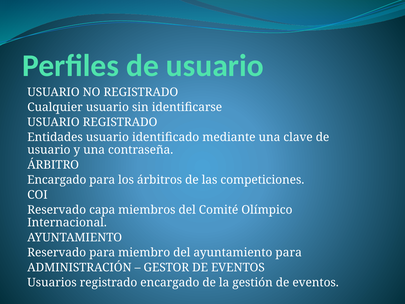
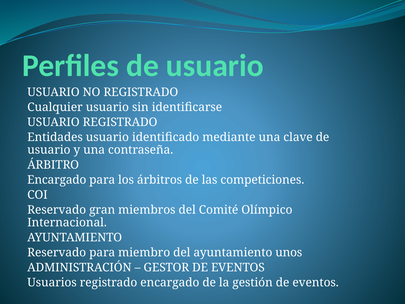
capa: capa -> gran
ayuntamiento para: para -> unos
